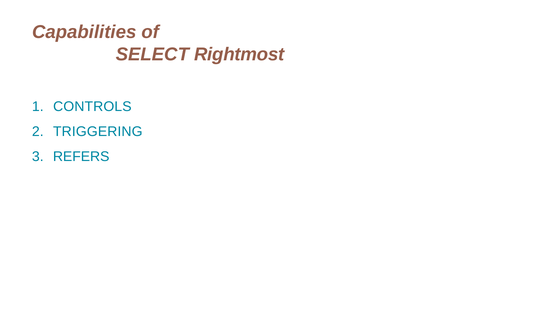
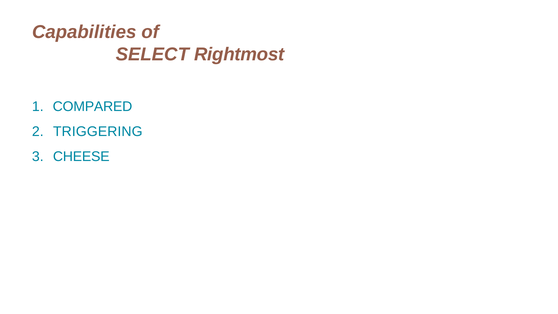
CONTROLS: CONTROLS -> COMPARED
REFERS: REFERS -> CHEESE
